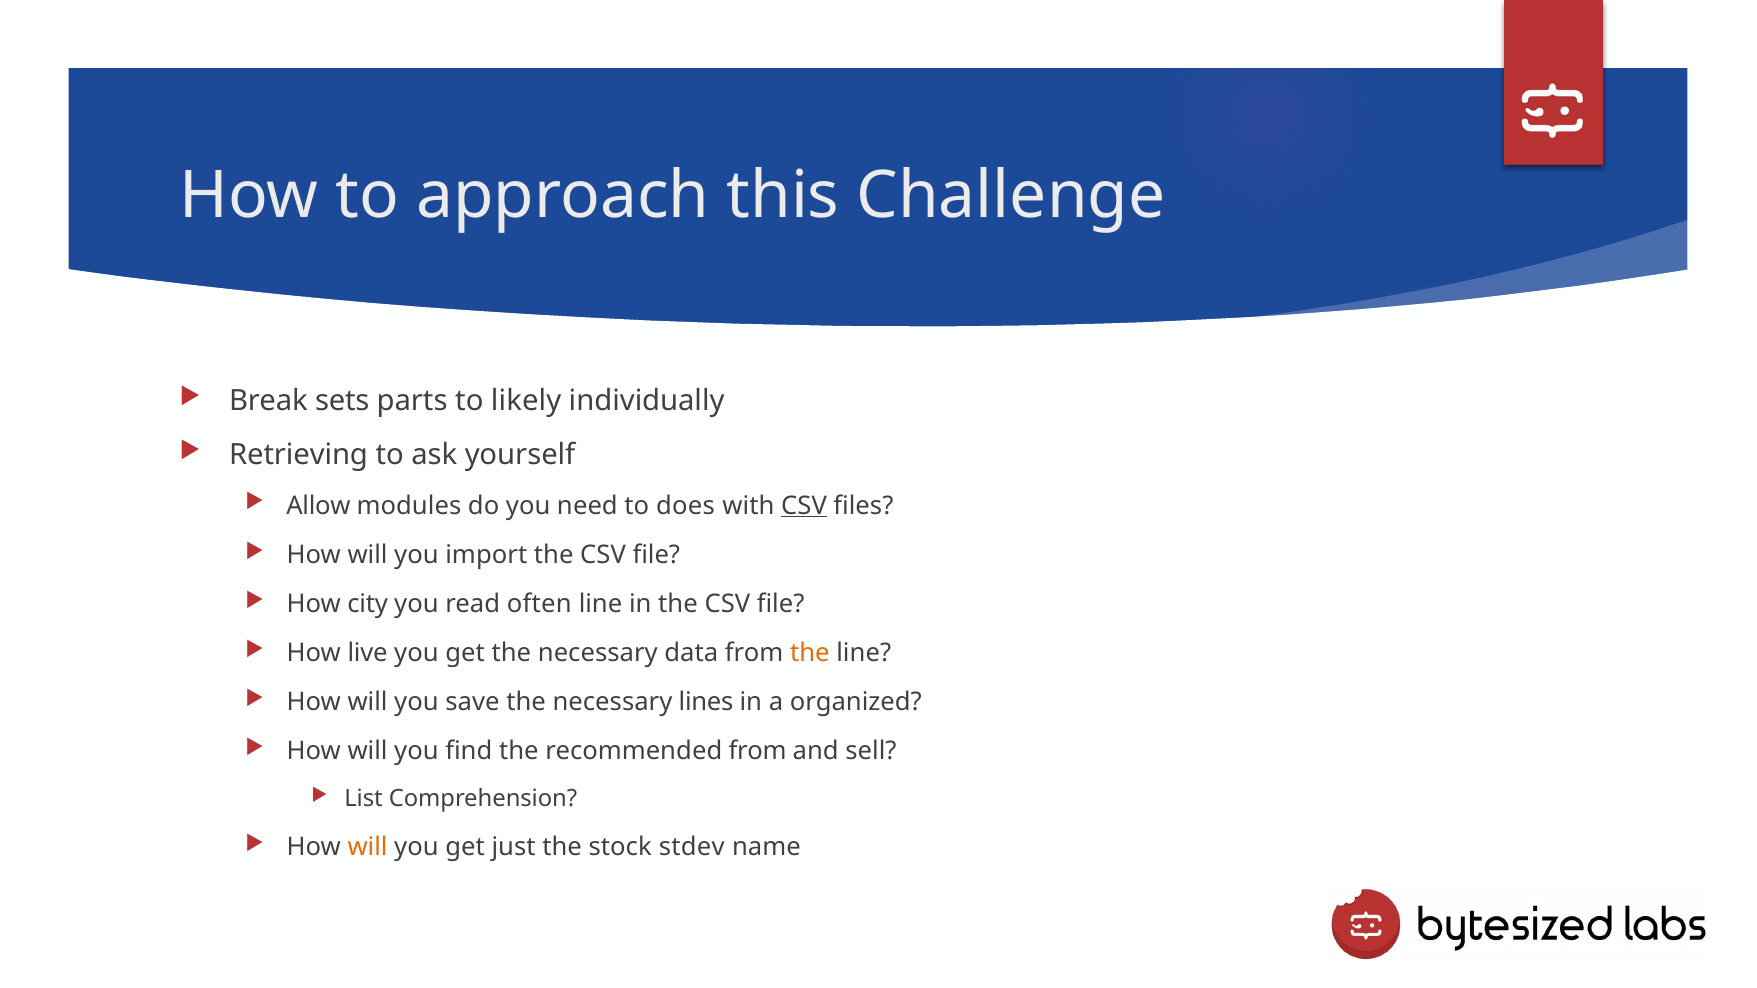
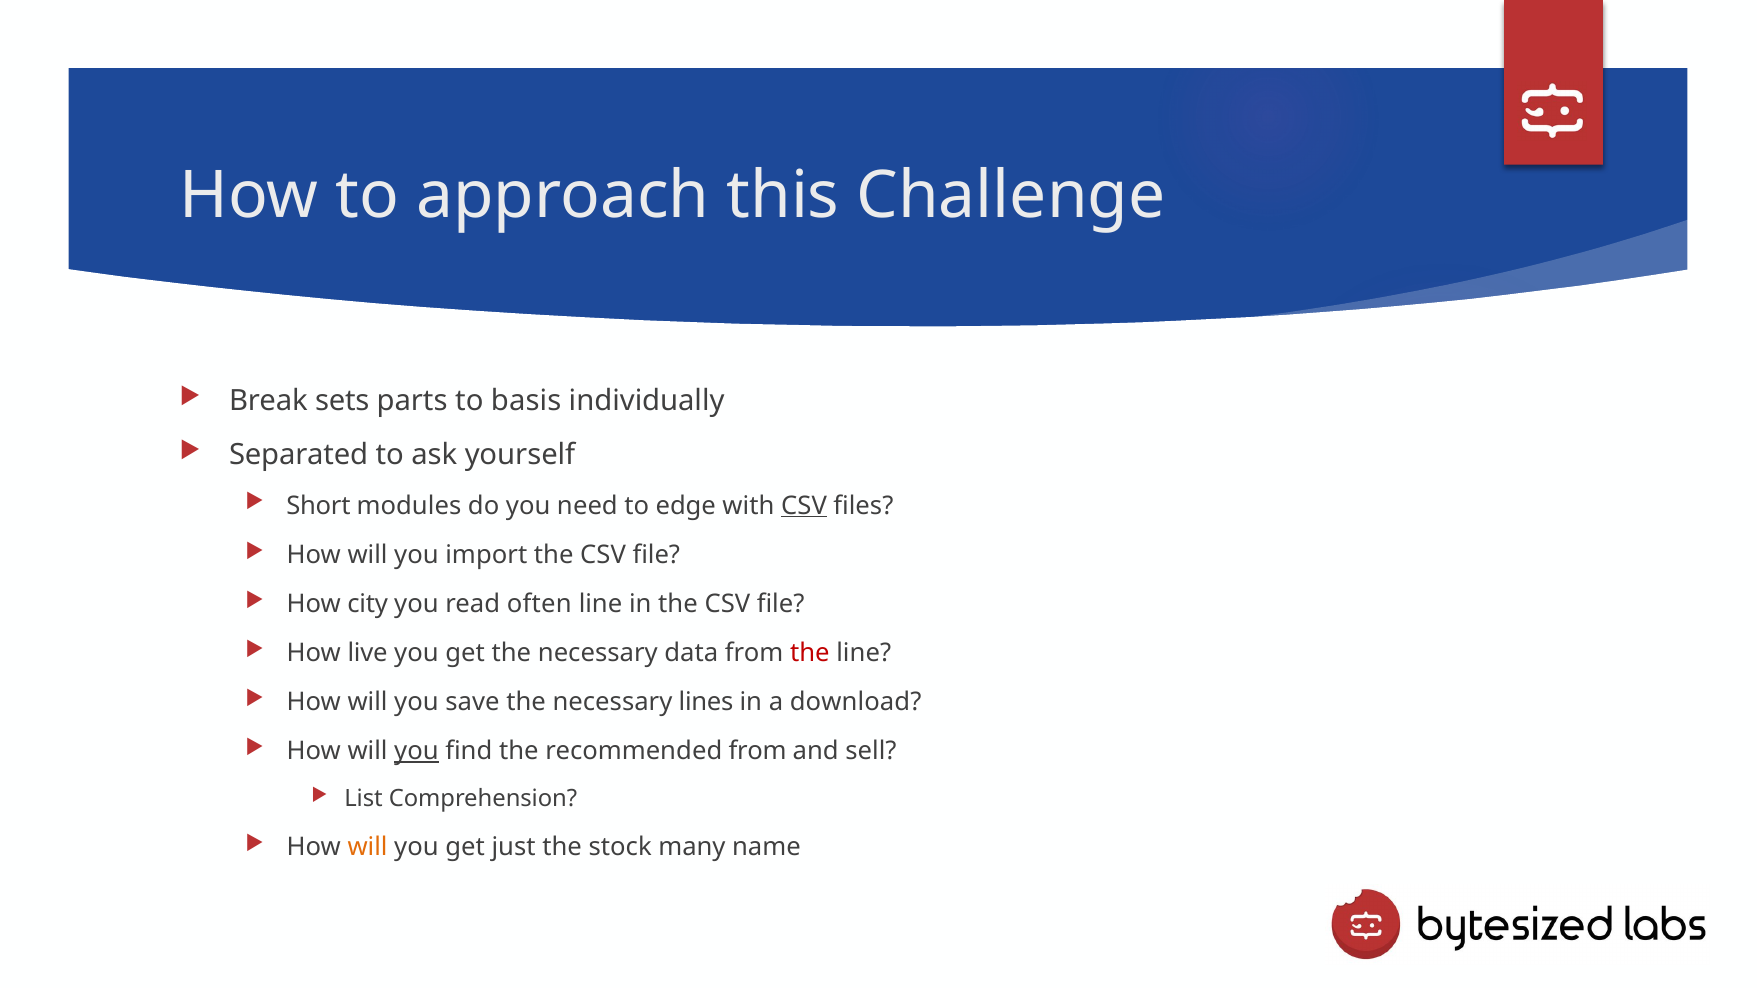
likely: likely -> basis
Retrieving: Retrieving -> Separated
Allow: Allow -> Short
does: does -> edge
the at (810, 653) colour: orange -> red
organized: organized -> download
you at (416, 751) underline: none -> present
stdev: stdev -> many
